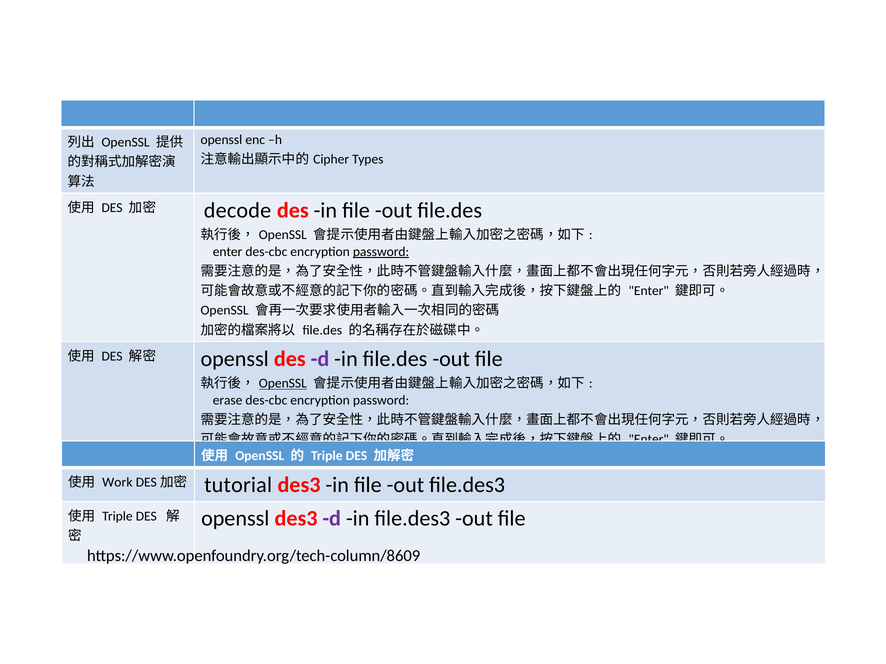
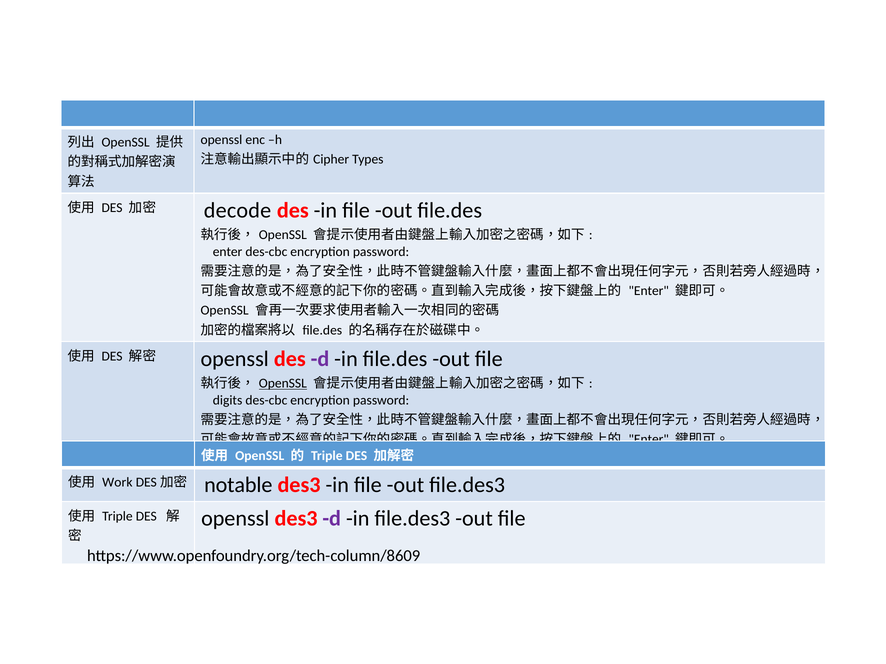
password at (381, 252) underline: present -> none
erase: erase -> digits
tutorial: tutorial -> notable
